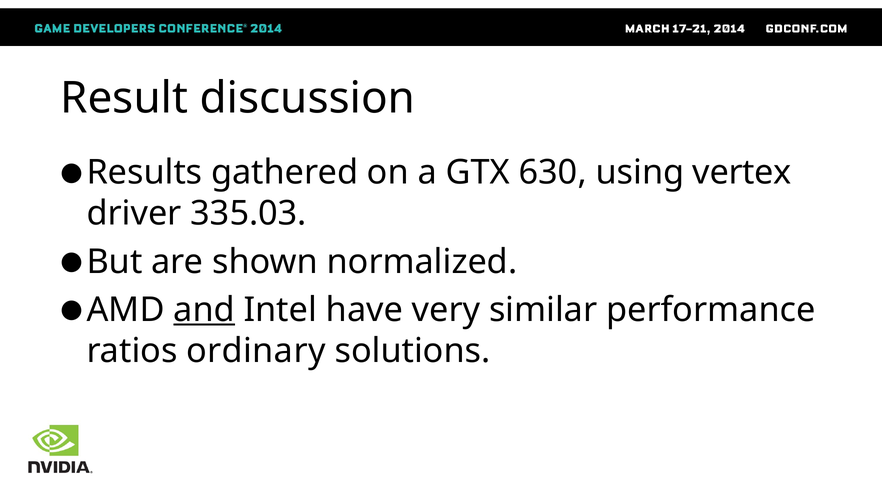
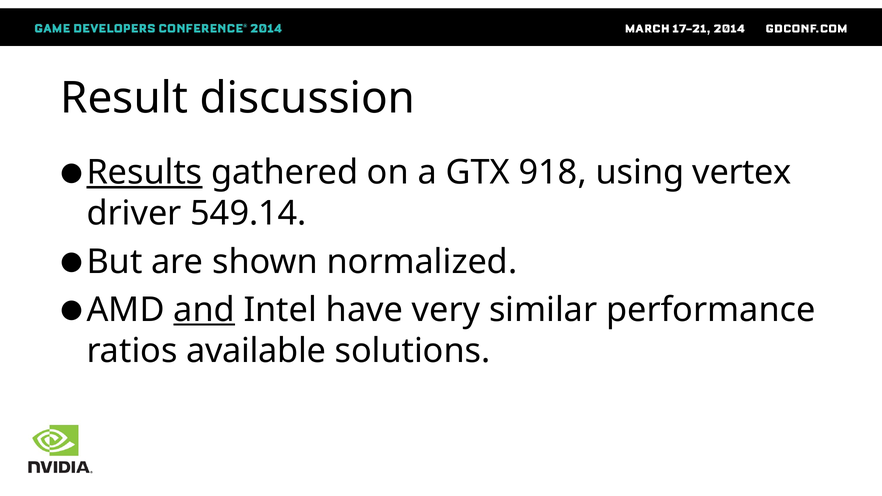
Results underline: none -> present
630: 630 -> 918
335.03: 335.03 -> 549.14
ordinary: ordinary -> available
